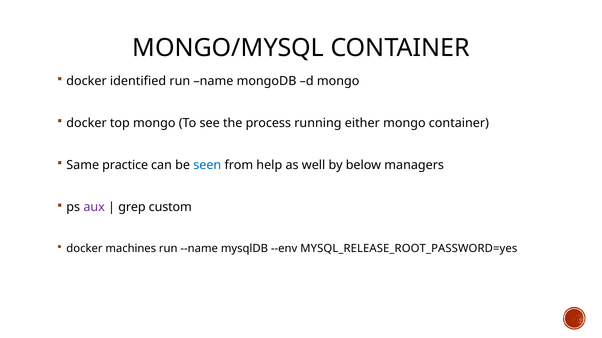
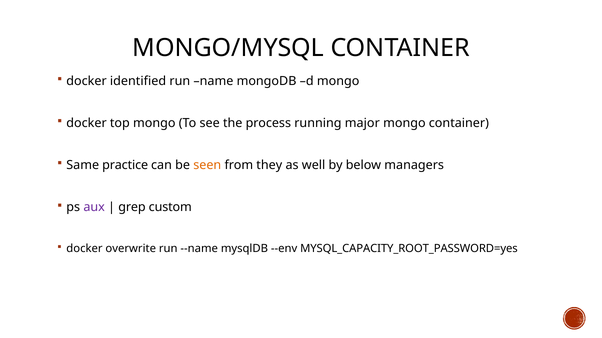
either: either -> major
seen colour: blue -> orange
help: help -> they
machines: machines -> overwrite
MYSQL_RELEASE_ROOT_PASSWORD=yes: MYSQL_RELEASE_ROOT_PASSWORD=yes -> MYSQL_CAPACITY_ROOT_PASSWORD=yes
